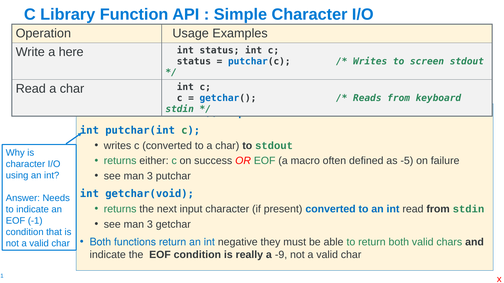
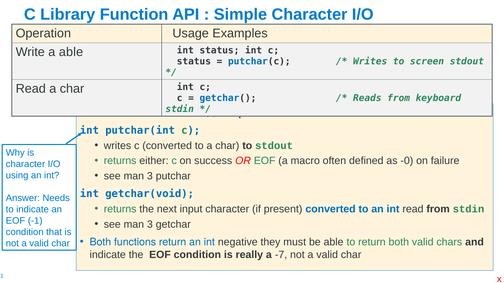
a here: here -> able
-5: -5 -> -0
-9: -9 -> -7
